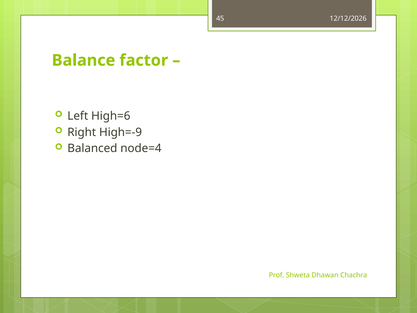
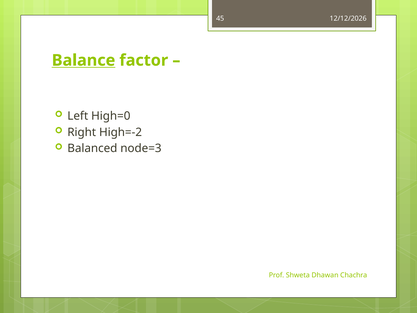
Balance underline: none -> present
High=6: High=6 -> High=0
High=-9: High=-9 -> High=-2
node=4: node=4 -> node=3
